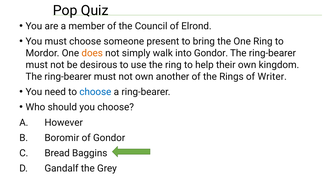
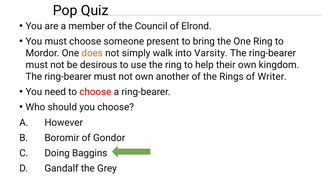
into Gondor: Gondor -> Varsity
choose at (95, 92) colour: blue -> red
Bread: Bread -> Doing
